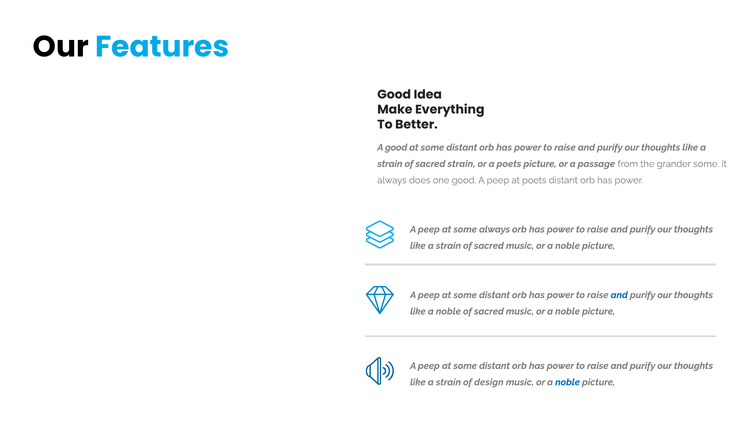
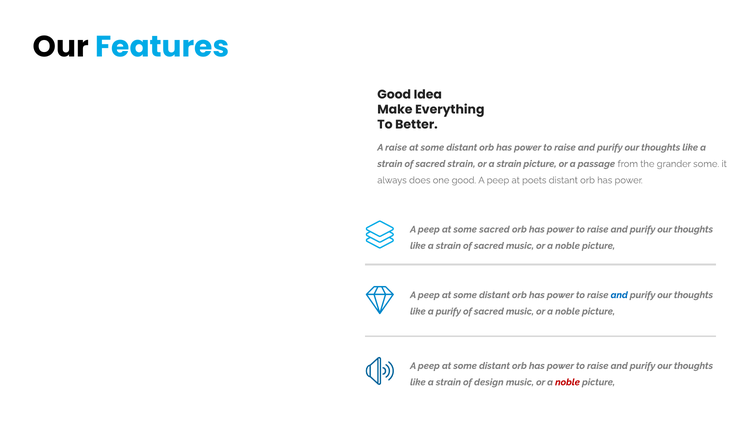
A good: good -> raise
or a poets: poets -> strain
some always: always -> sacred
like a noble: noble -> purify
noble at (568, 382) colour: blue -> red
